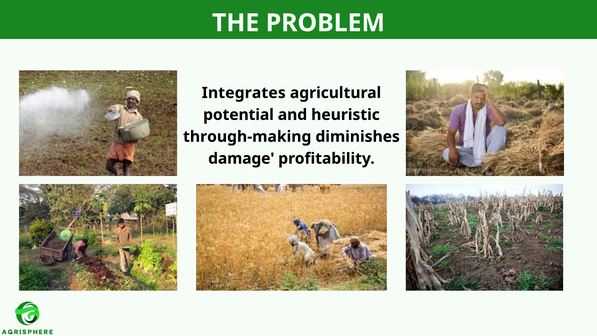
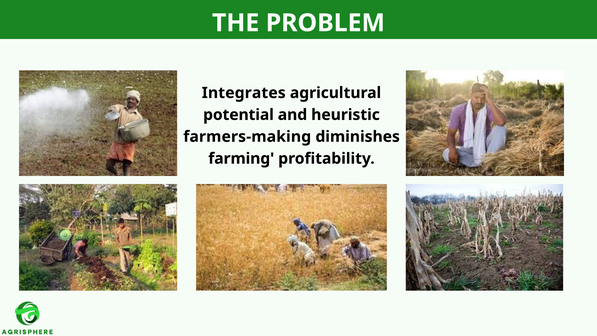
through-making: through-making -> farmers-making
damage: damage -> farming
